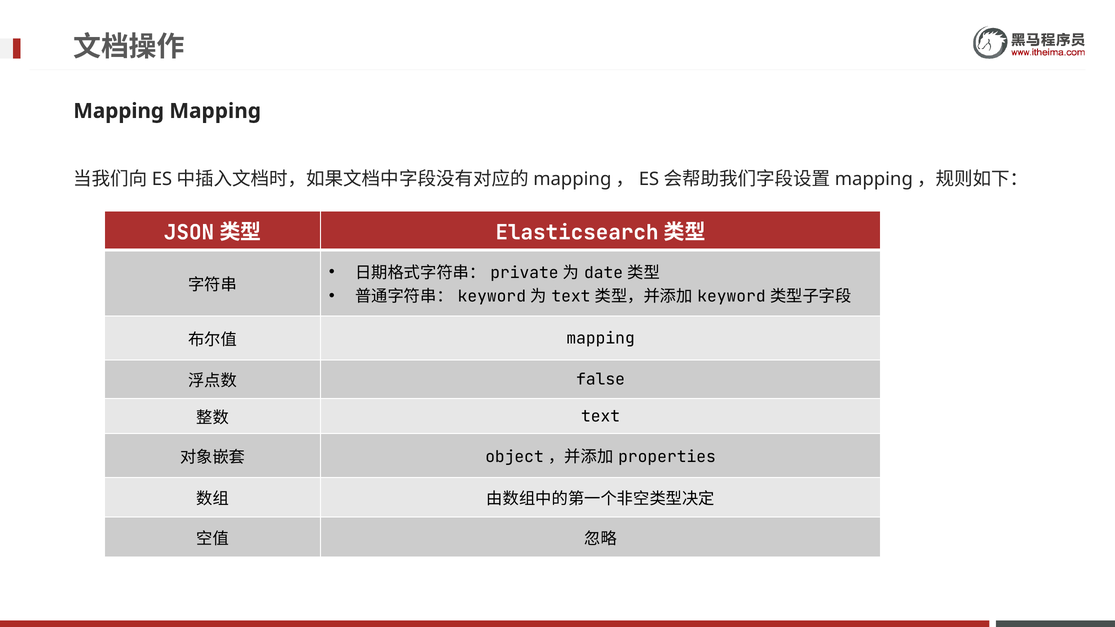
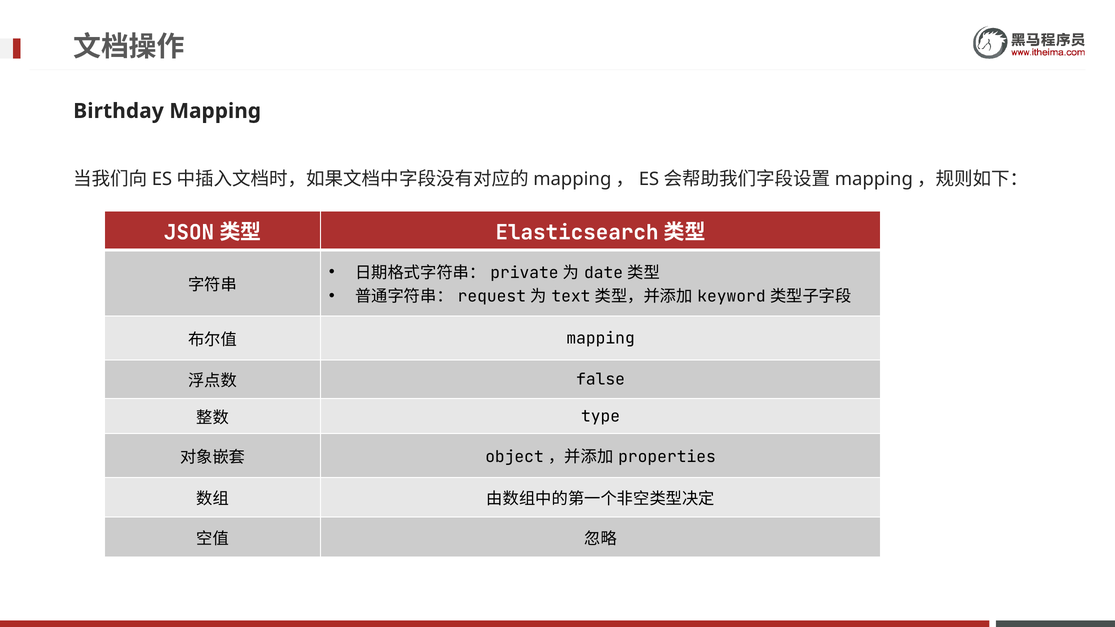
Mapping at (119, 111): Mapping -> Birthday
keyword at (492, 297): keyword -> request
text at (601, 417): text -> type
